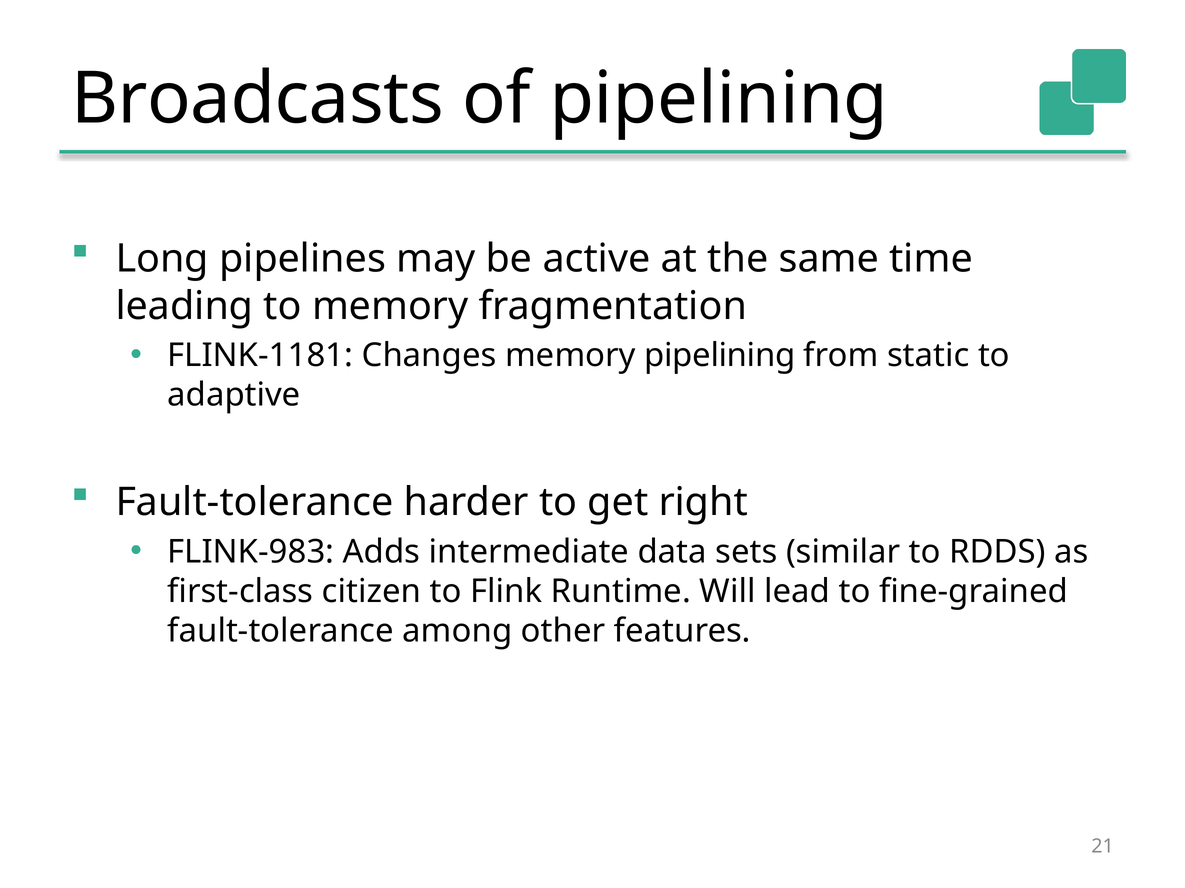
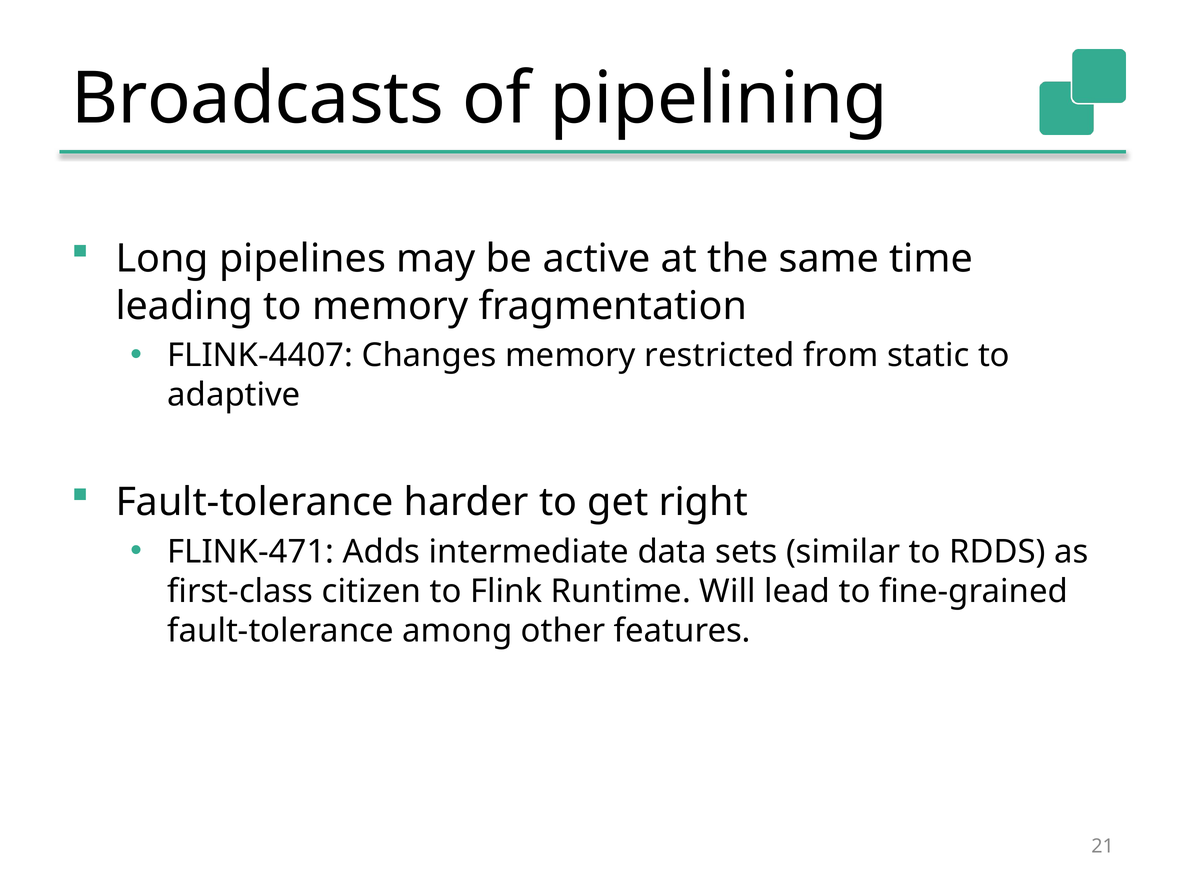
FLINK-1181: FLINK-1181 -> FLINK-4407
memory pipelining: pipelining -> restricted
FLINK-983: FLINK-983 -> FLINK-471
